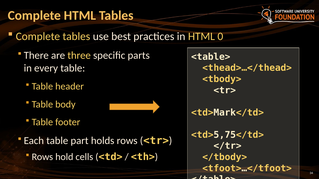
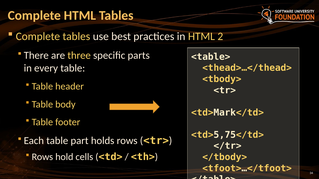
0: 0 -> 2
